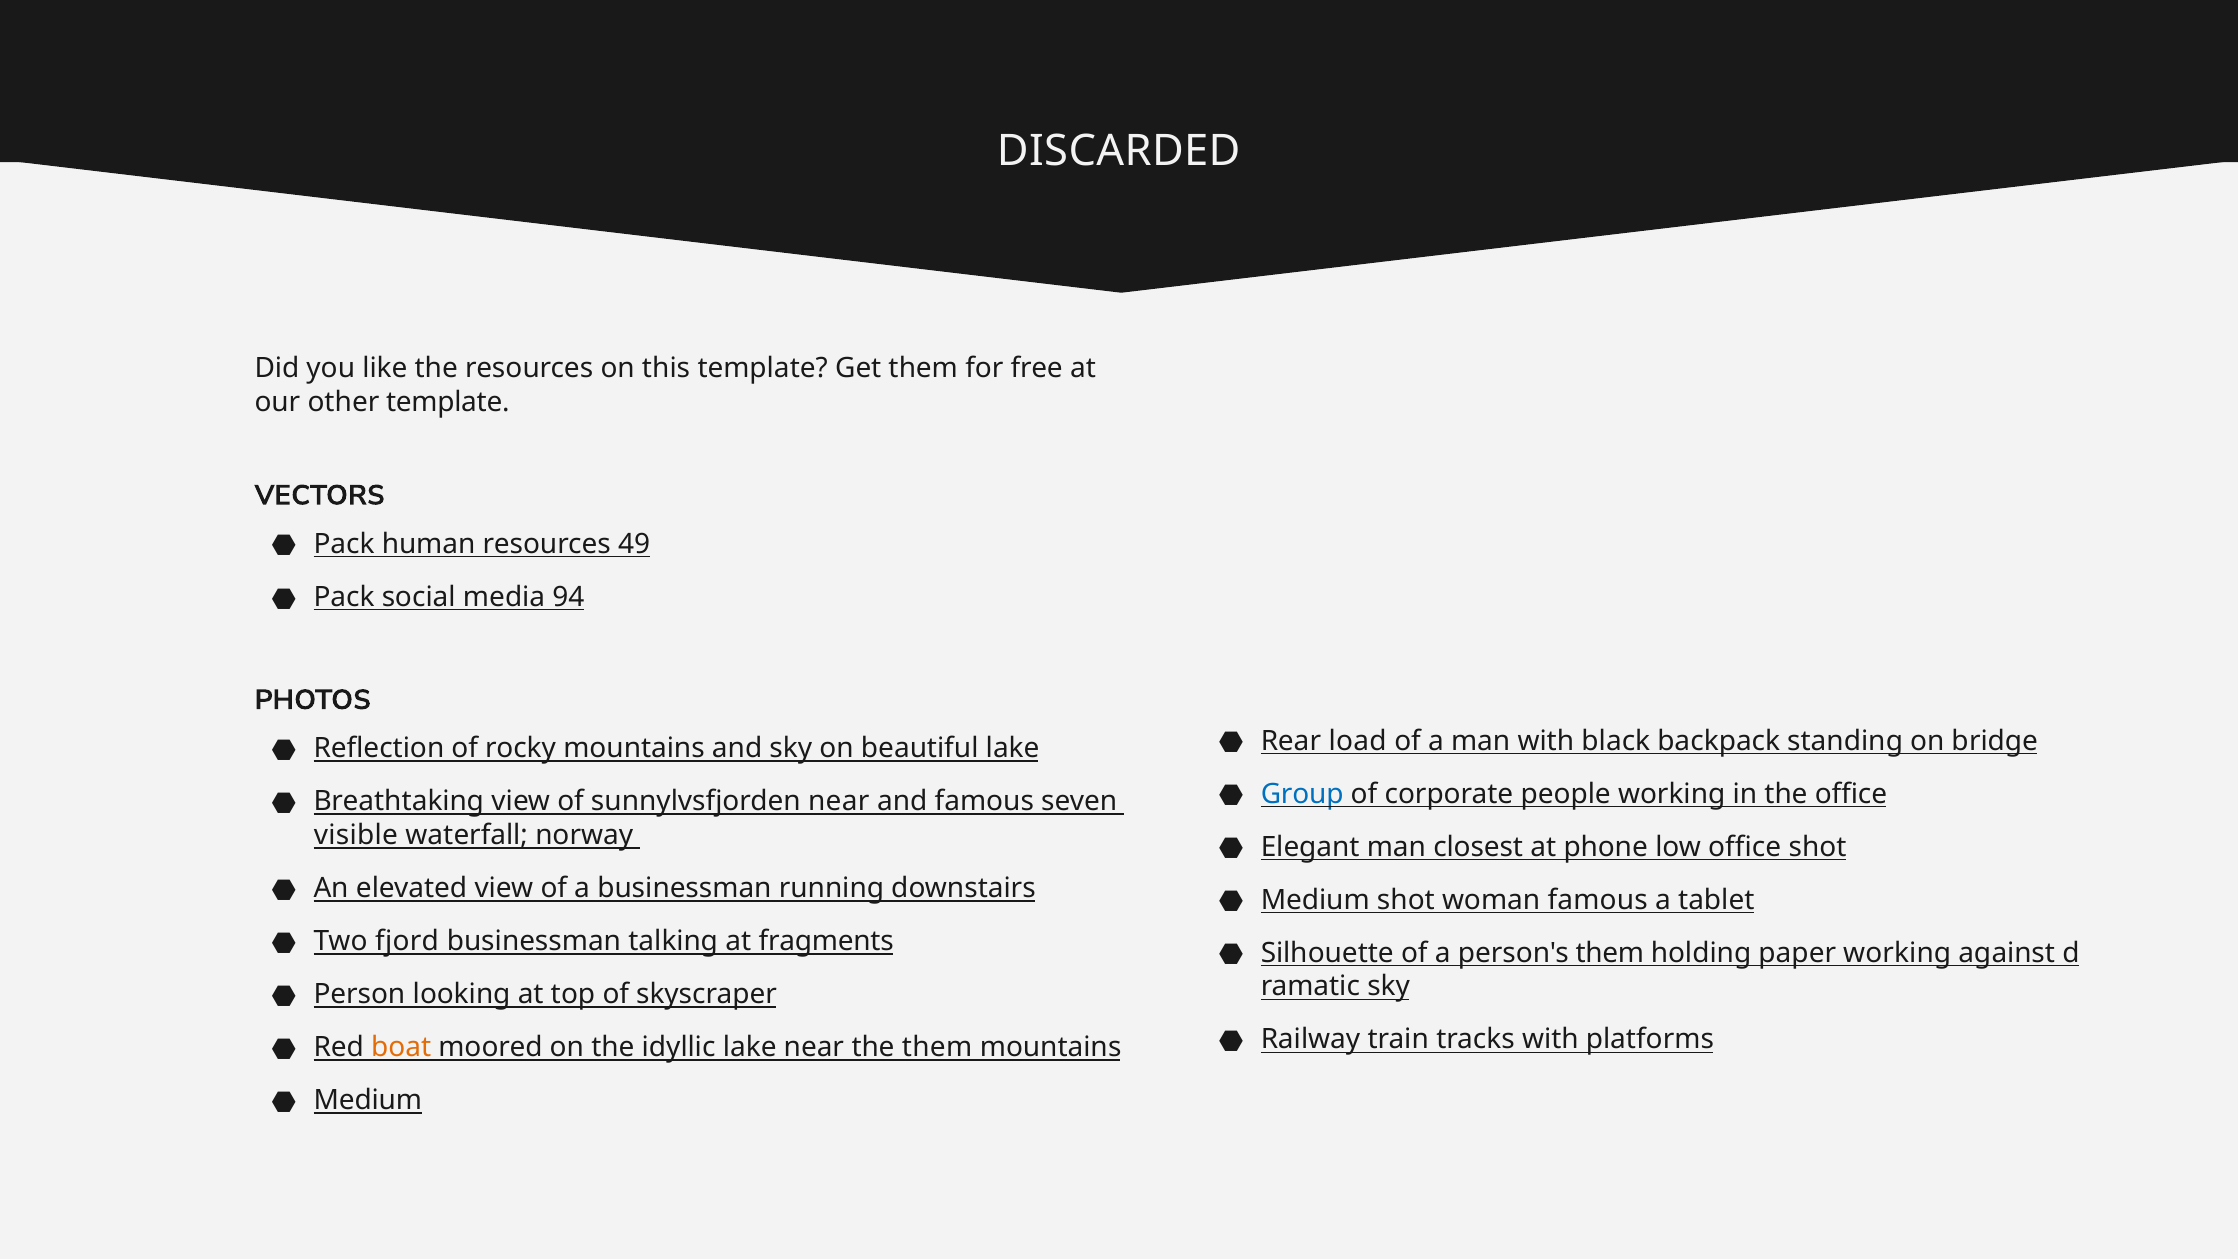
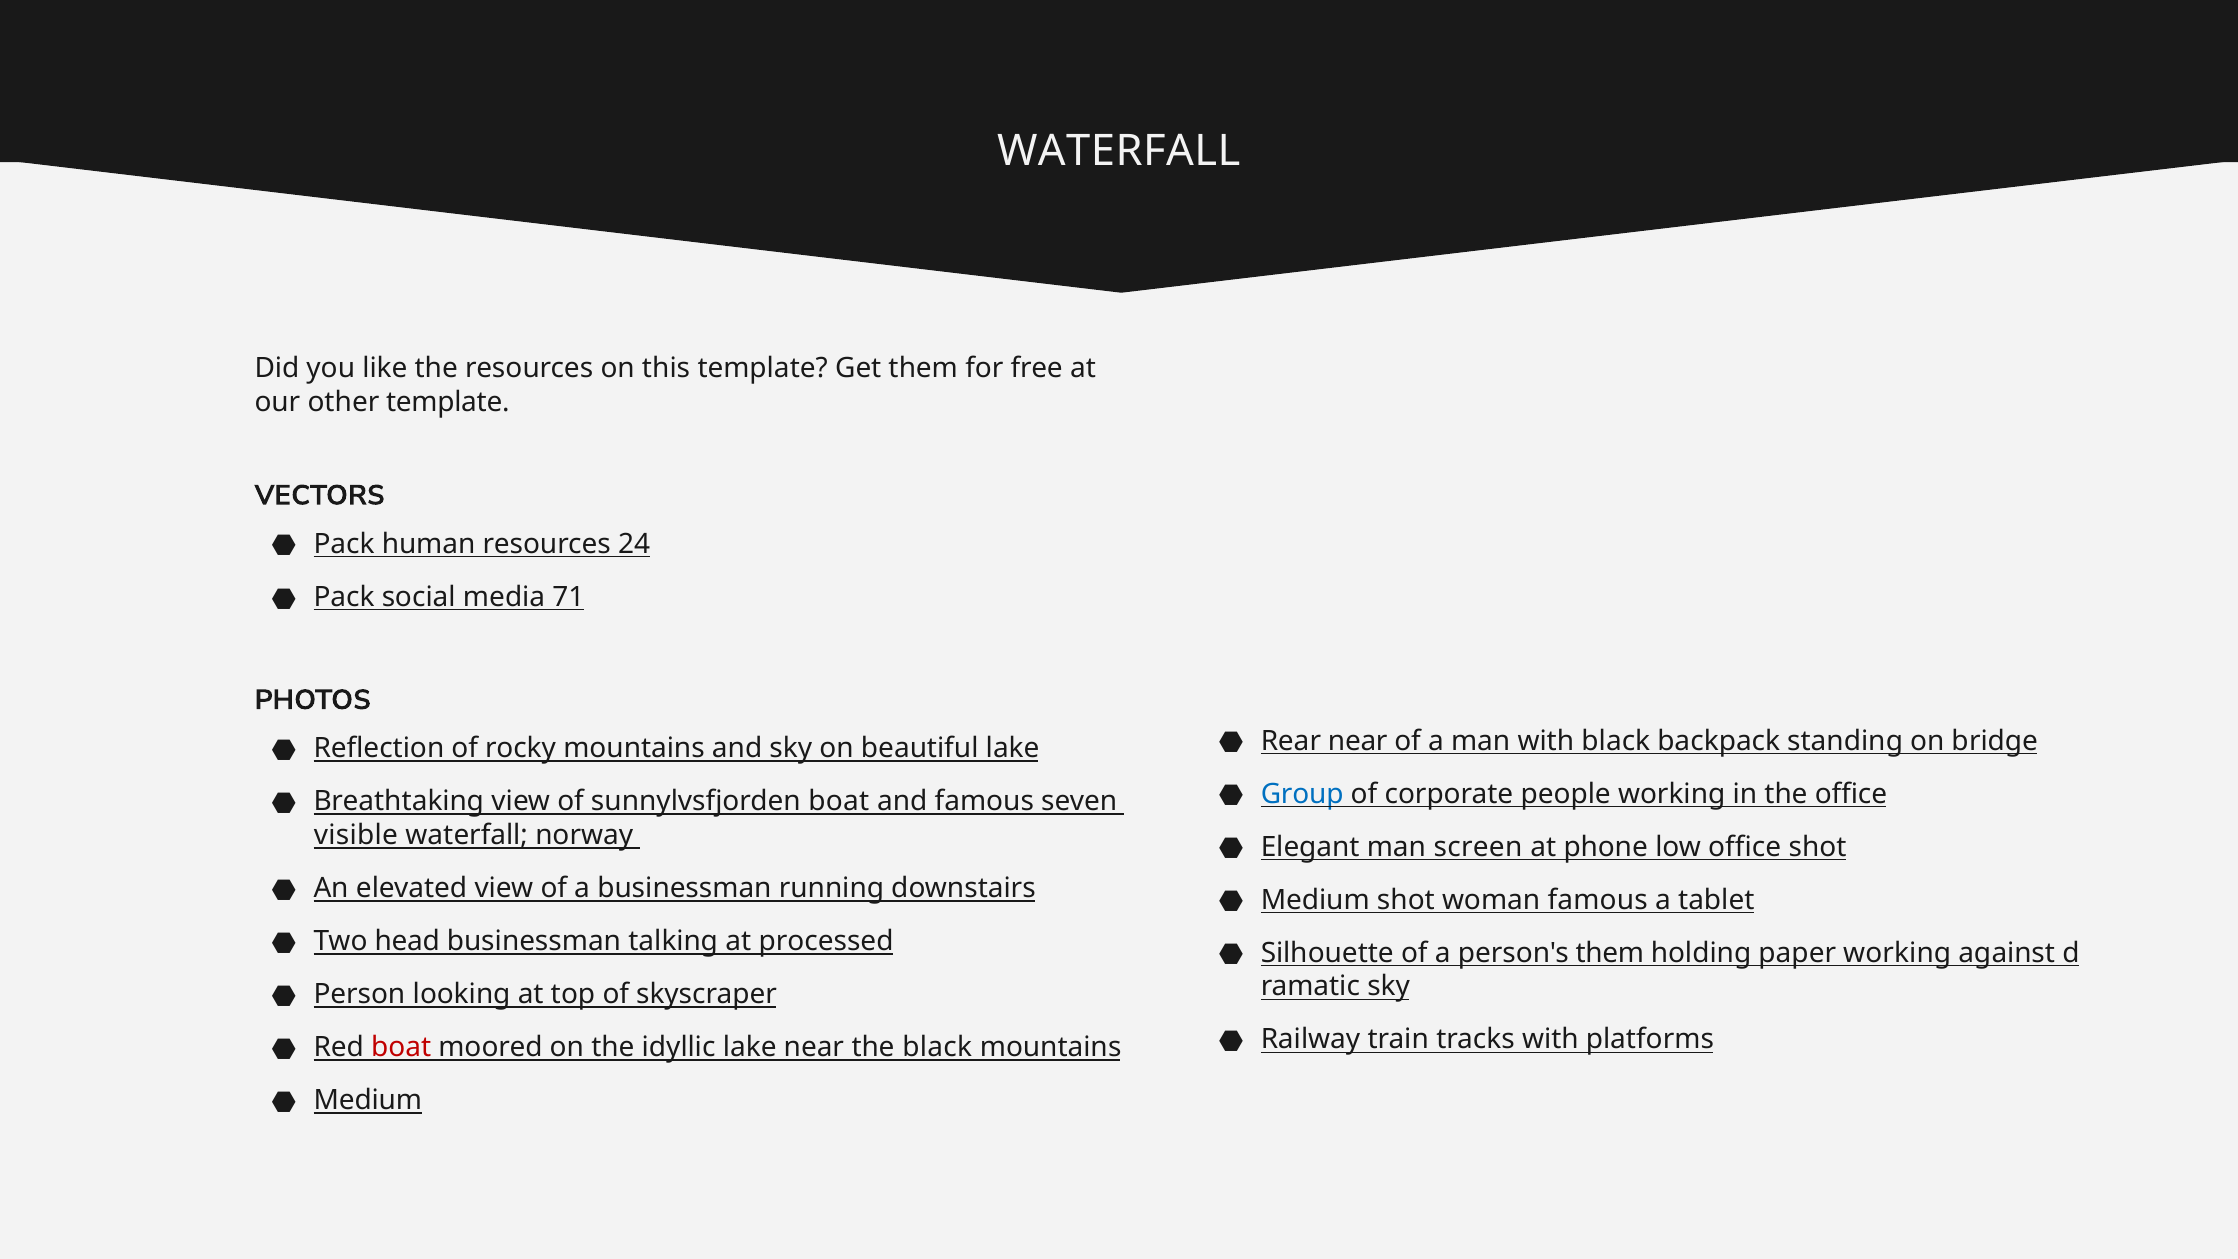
DISCARDED at (1119, 151): DISCARDED -> WATERFALL
49: 49 -> 24
94: 94 -> 71
Rear load: load -> near
sunnylvsfjorden near: near -> boat
closest: closest -> screen
fjord: fjord -> head
fragments: fragments -> processed
boat at (401, 1047) colour: orange -> red
the them: them -> black
